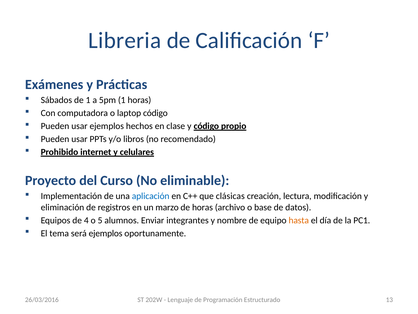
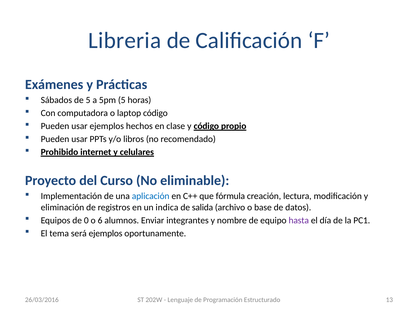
de 1: 1 -> 5
5pm 1: 1 -> 5
clásicas: clásicas -> fórmula
marzo: marzo -> indica
de horas: horas -> salida
4: 4 -> 0
5: 5 -> 6
hasta colour: orange -> purple
